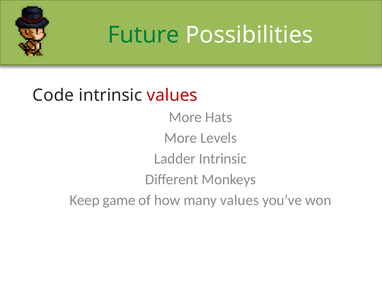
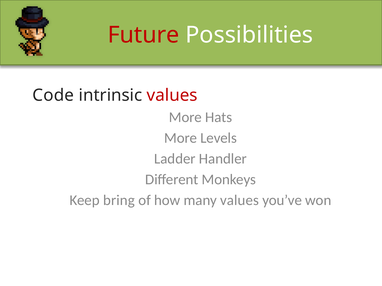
Future colour: green -> red
Ladder Intrinsic: Intrinsic -> Handler
game: game -> bring
